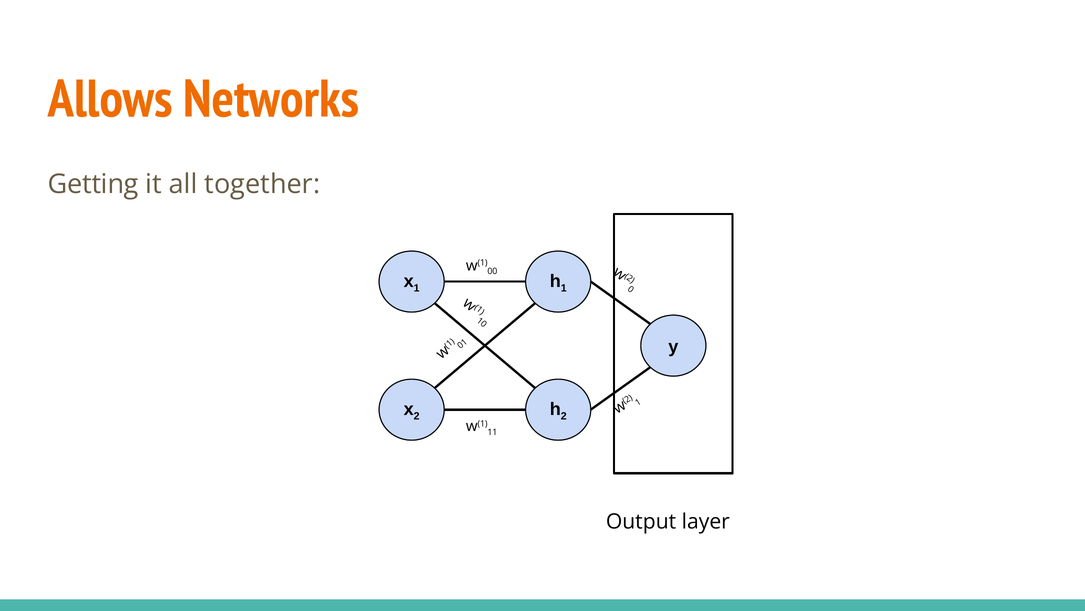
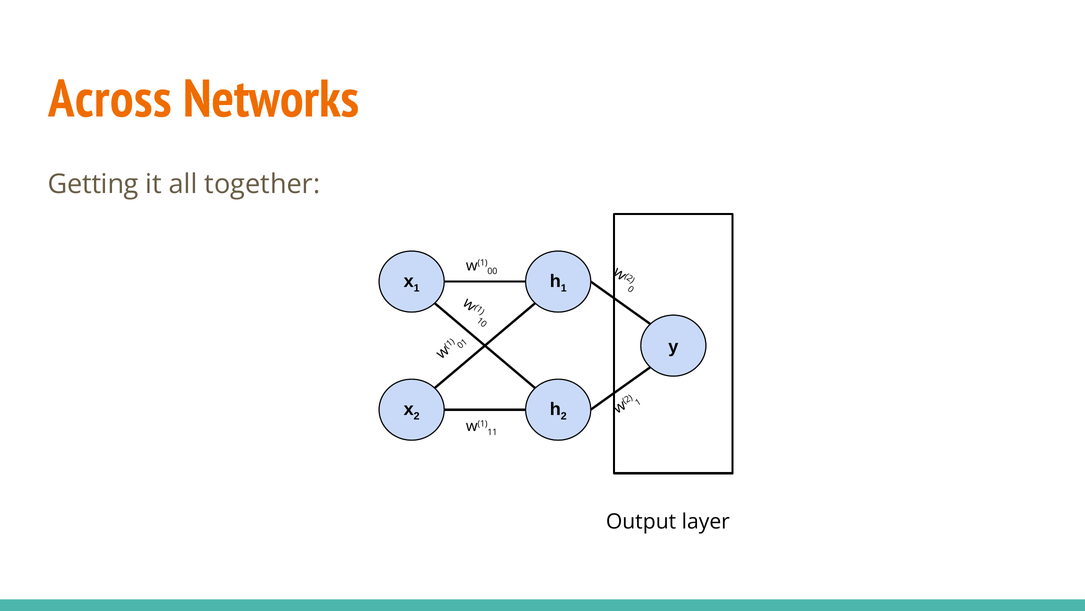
Allows: Allows -> Across
